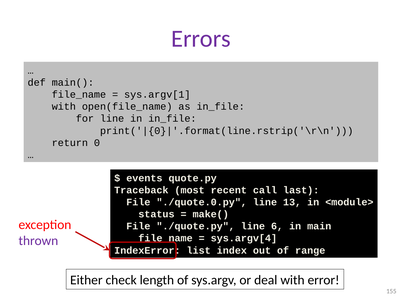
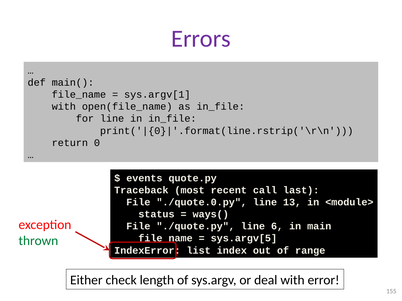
make(: make( -> ways(
sys.argv[4: sys.argv[4 -> sys.argv[5
thrown colour: purple -> green
